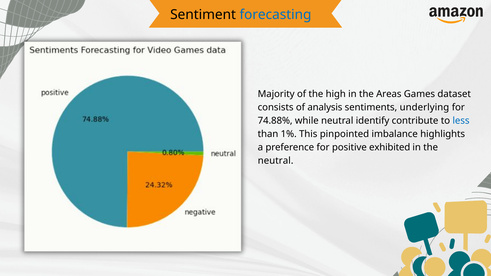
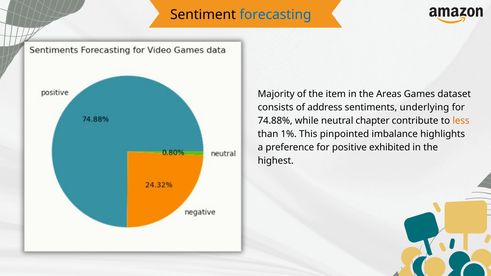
high: high -> item
analysis: analysis -> address
identify: identify -> chapter
less colour: blue -> orange
neutral at (276, 161): neutral -> highest
